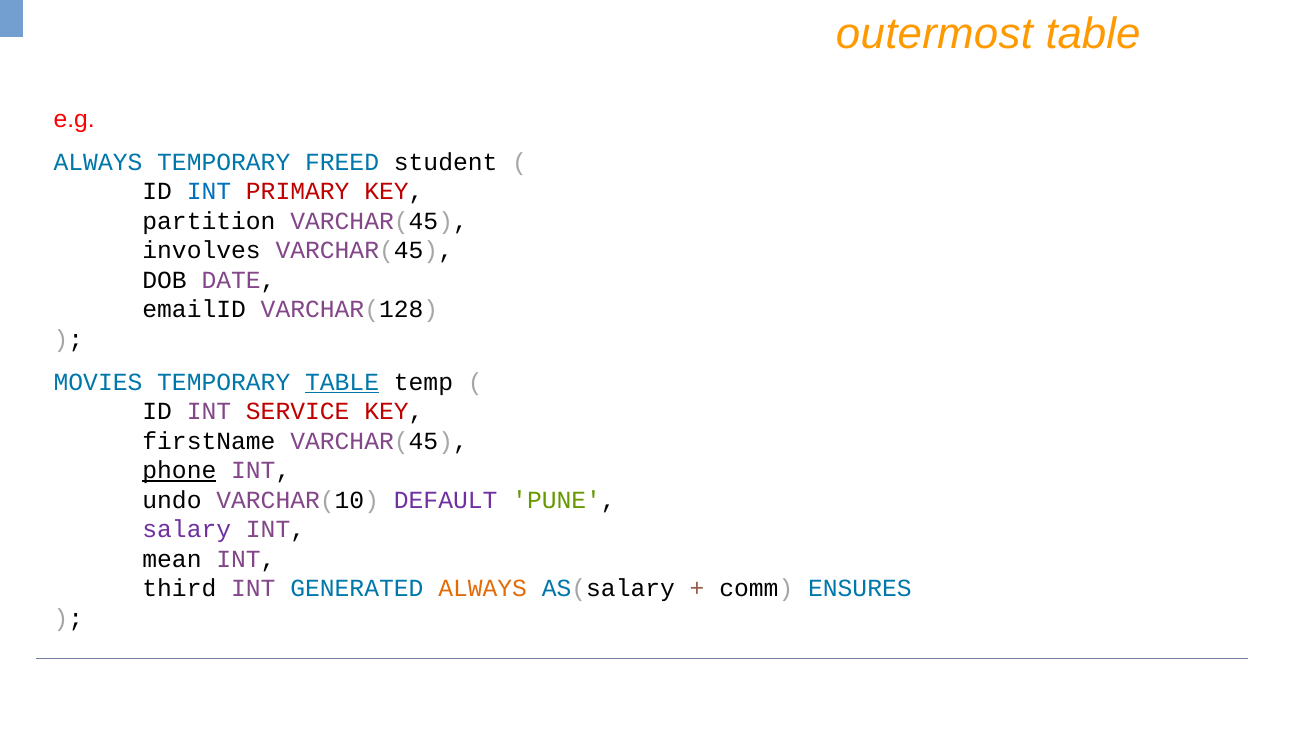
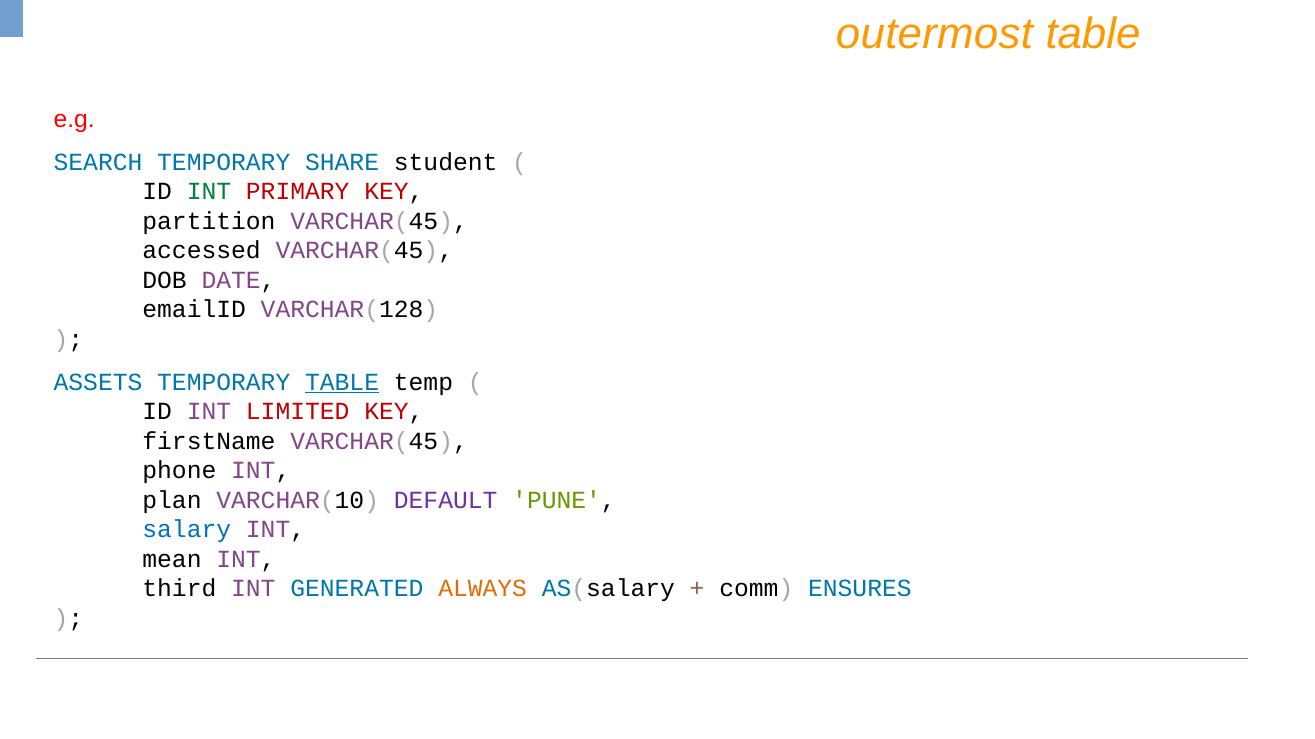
ALWAYS at (98, 162): ALWAYS -> SEARCH
FREED: FREED -> SHARE
INT at (209, 192) colour: blue -> green
involves: involves -> accessed
MOVIES: MOVIES -> ASSETS
SERVICE: SERVICE -> LIMITED
phone underline: present -> none
undo: undo -> plan
salary colour: purple -> blue
